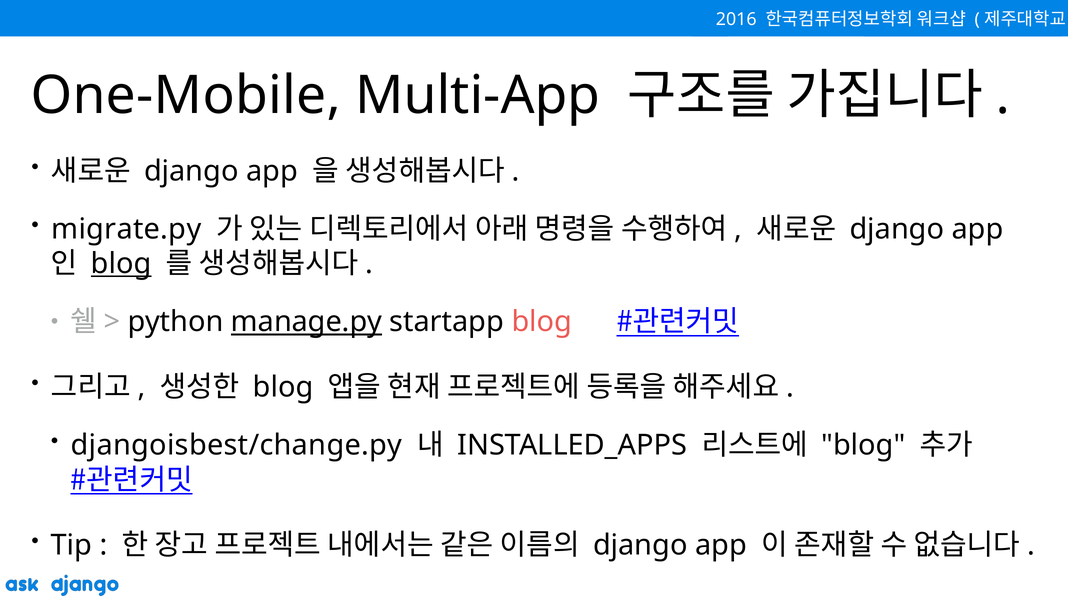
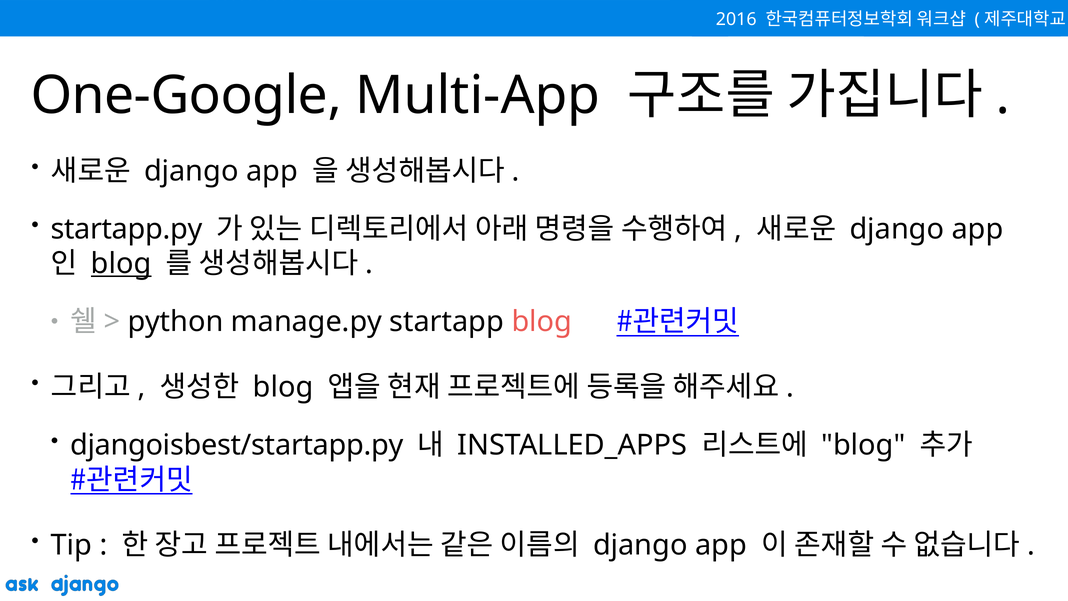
One-Mobile: One-Mobile -> One-Google
migrate.py: migrate.py -> startapp.py
manage.py underline: present -> none
djangoisbest/change.py: djangoisbest/change.py -> djangoisbest/startapp.py
